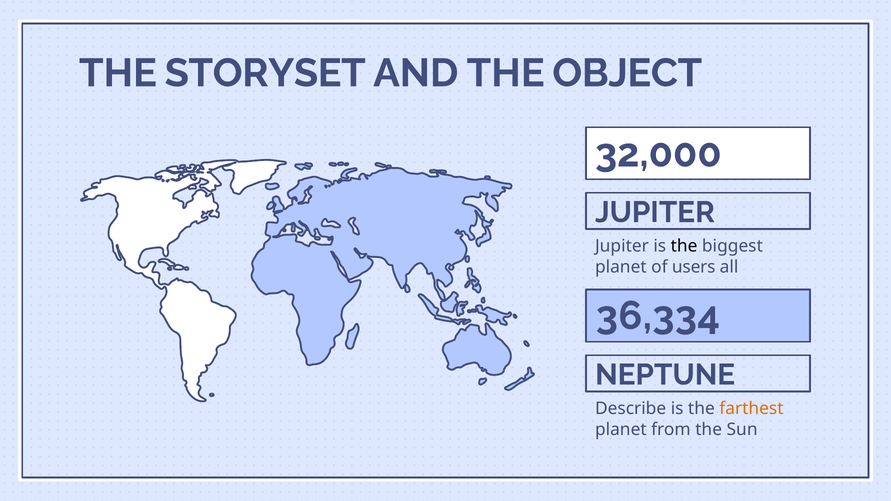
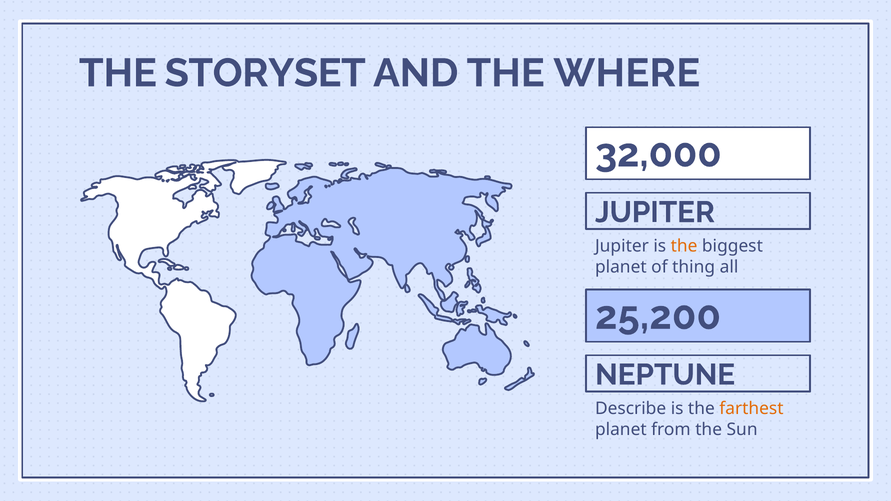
OBJECT: OBJECT -> WHERE
the at (684, 246) colour: black -> orange
users: users -> thing
36,334: 36,334 -> 25,200
